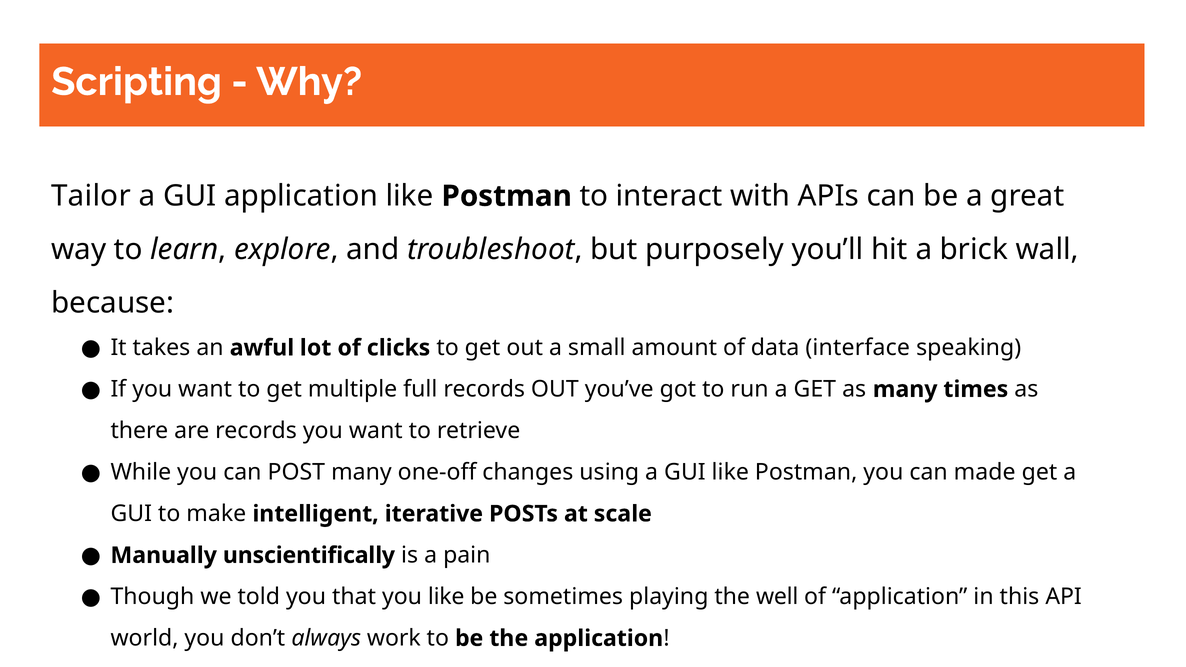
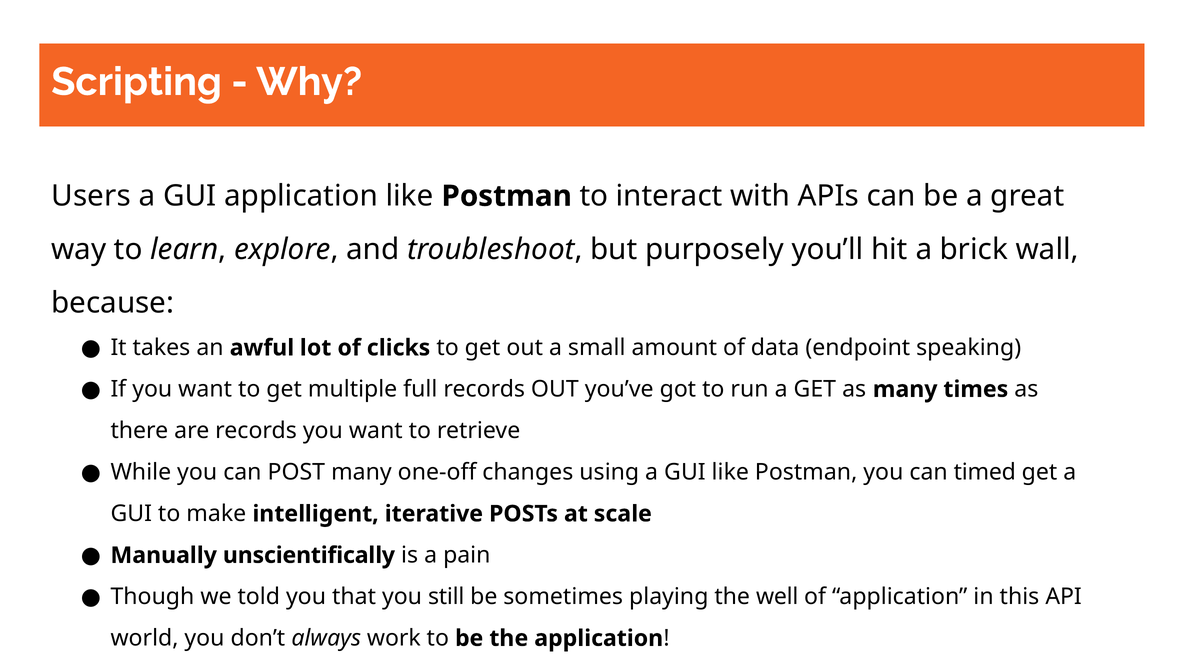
Tailor: Tailor -> Users
interface: interface -> endpoint
made: made -> timed
you like: like -> still
